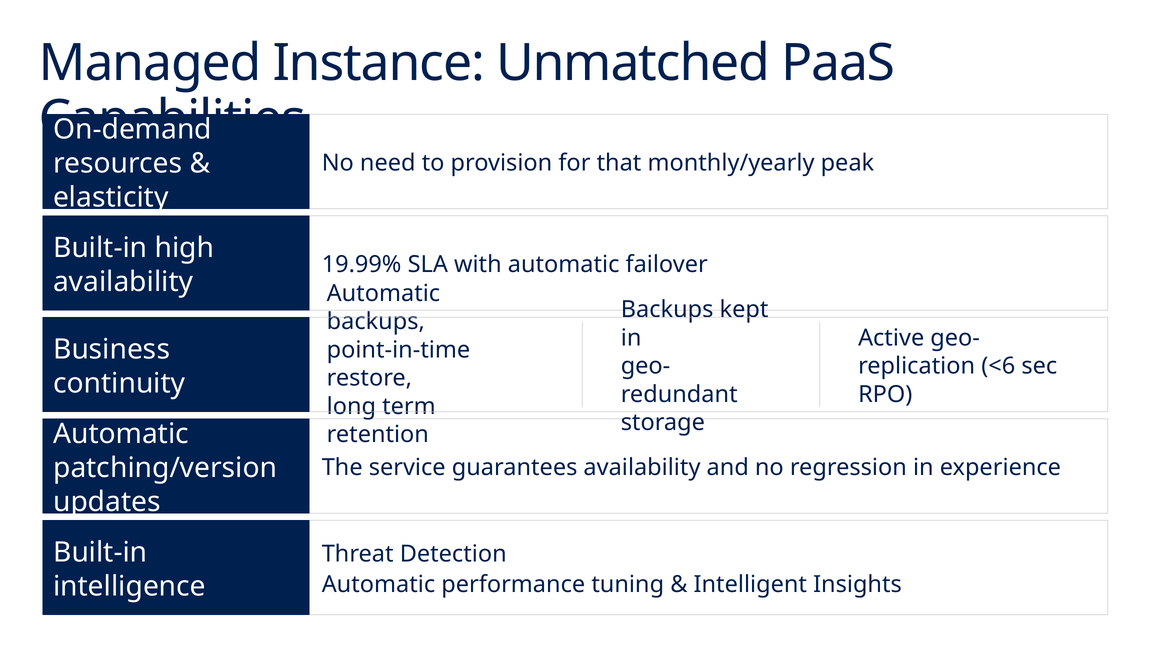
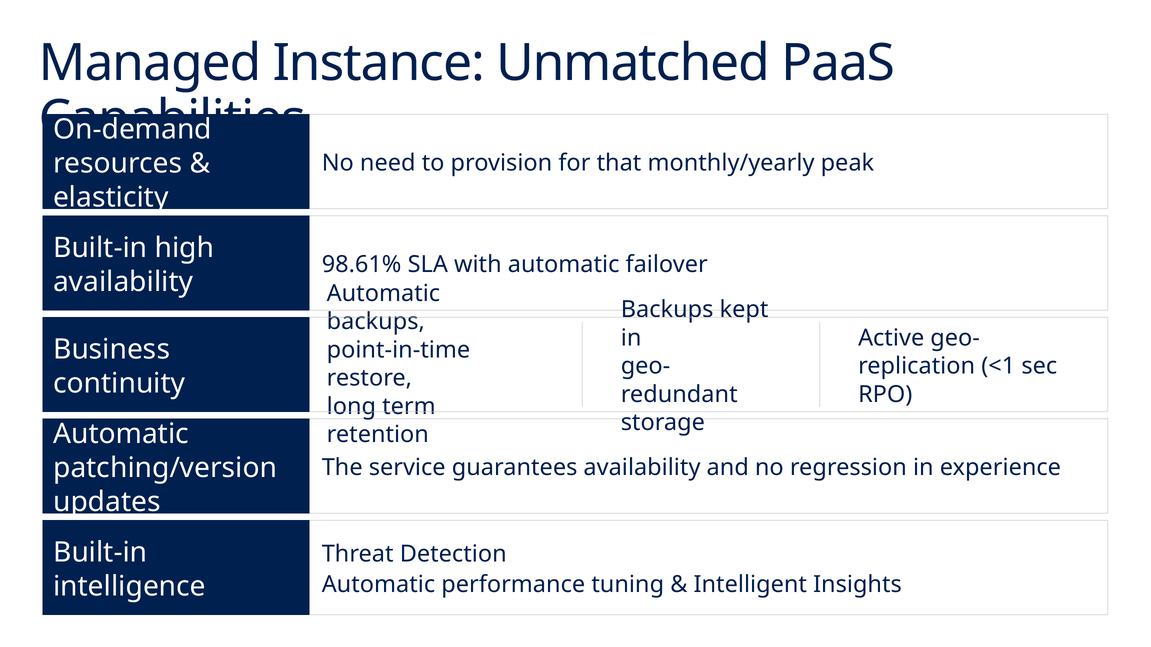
19.99%: 19.99% -> 98.61%
<6: <6 -> <1
